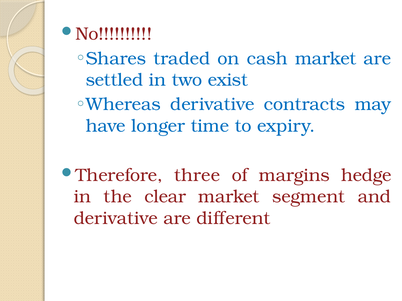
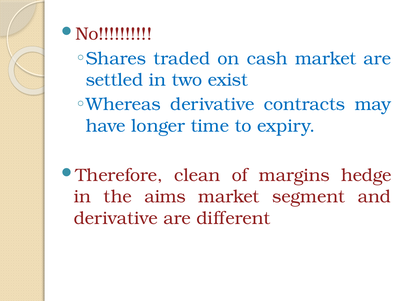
three: three -> clean
clear: clear -> aims
